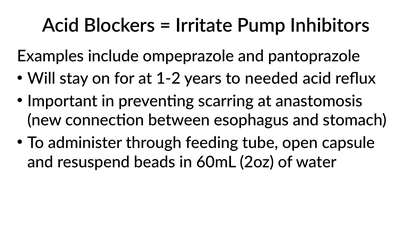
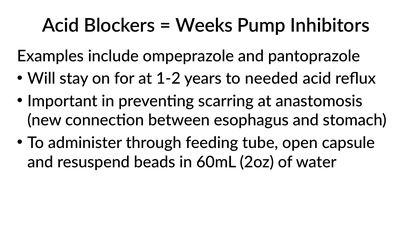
Irritate: Irritate -> Weeks
